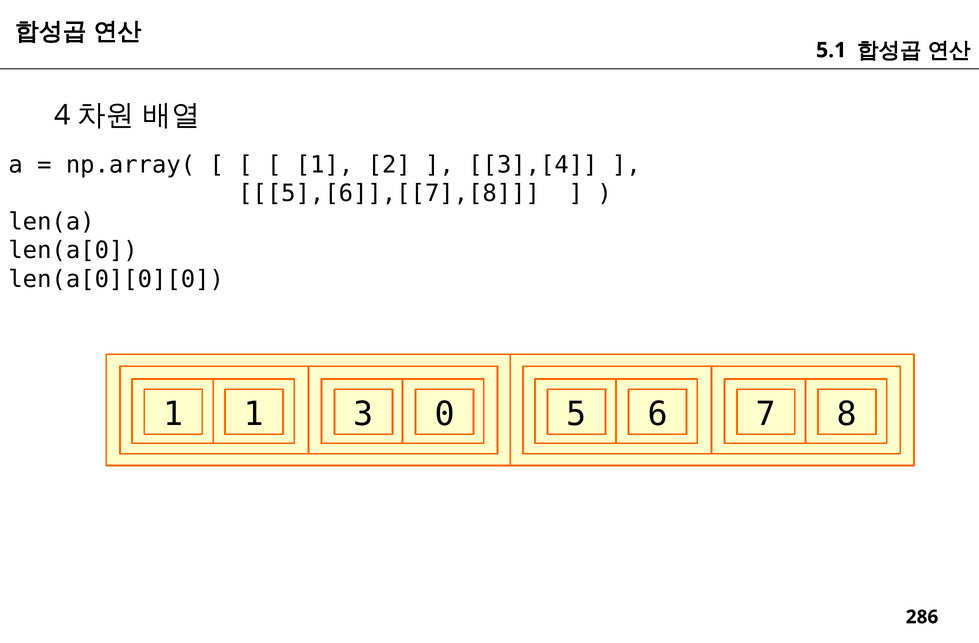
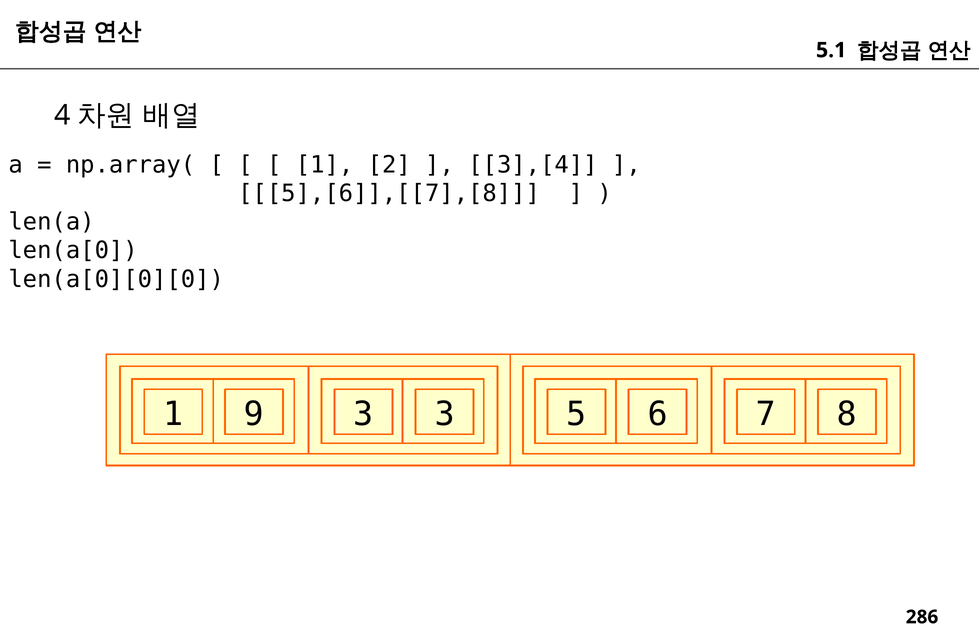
1 1: 1 -> 9
3 0: 0 -> 3
